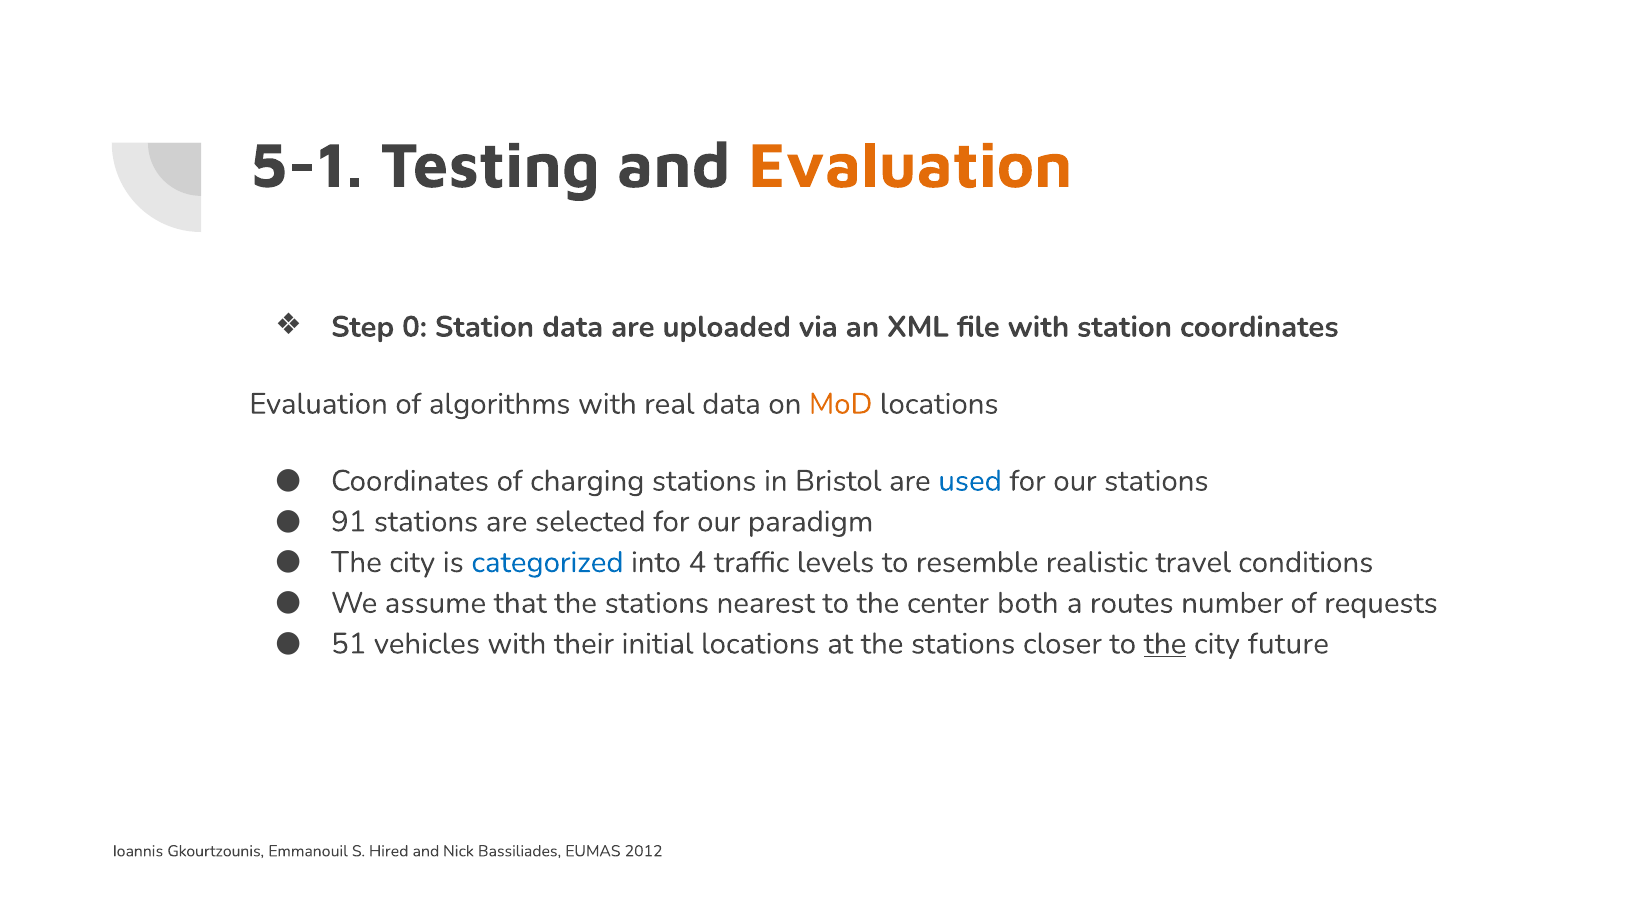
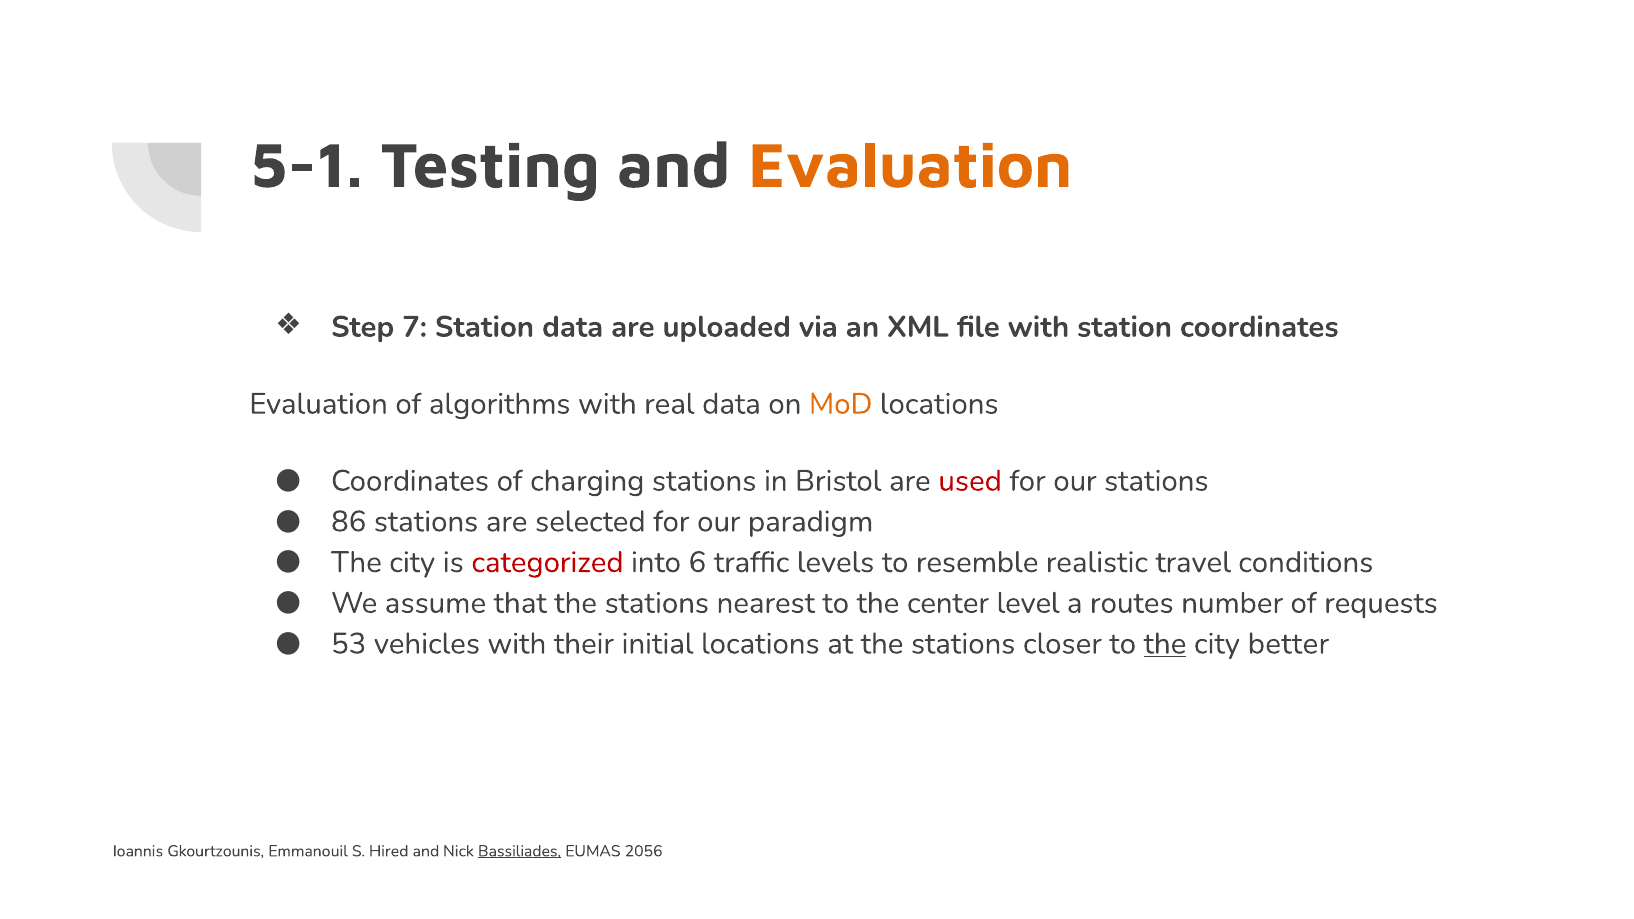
0: 0 -> 7
used colour: blue -> red
91: 91 -> 86
categorized colour: blue -> red
4: 4 -> 6
both: both -> level
51: 51 -> 53
future: future -> better
Bassiliades underline: none -> present
2012: 2012 -> 2056
